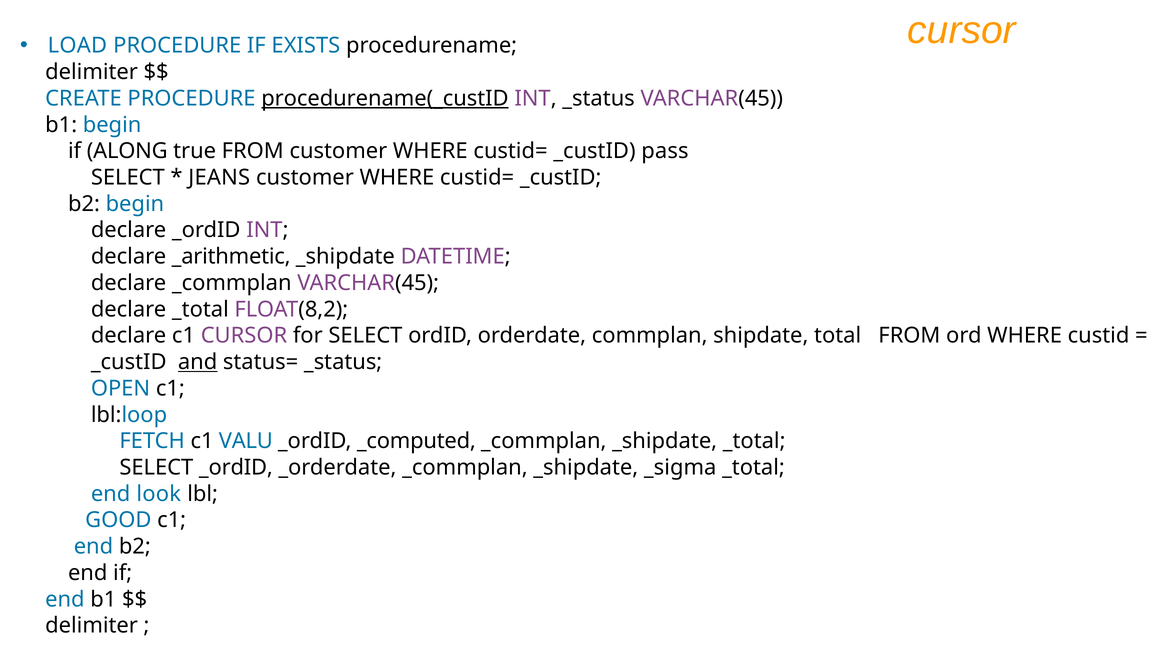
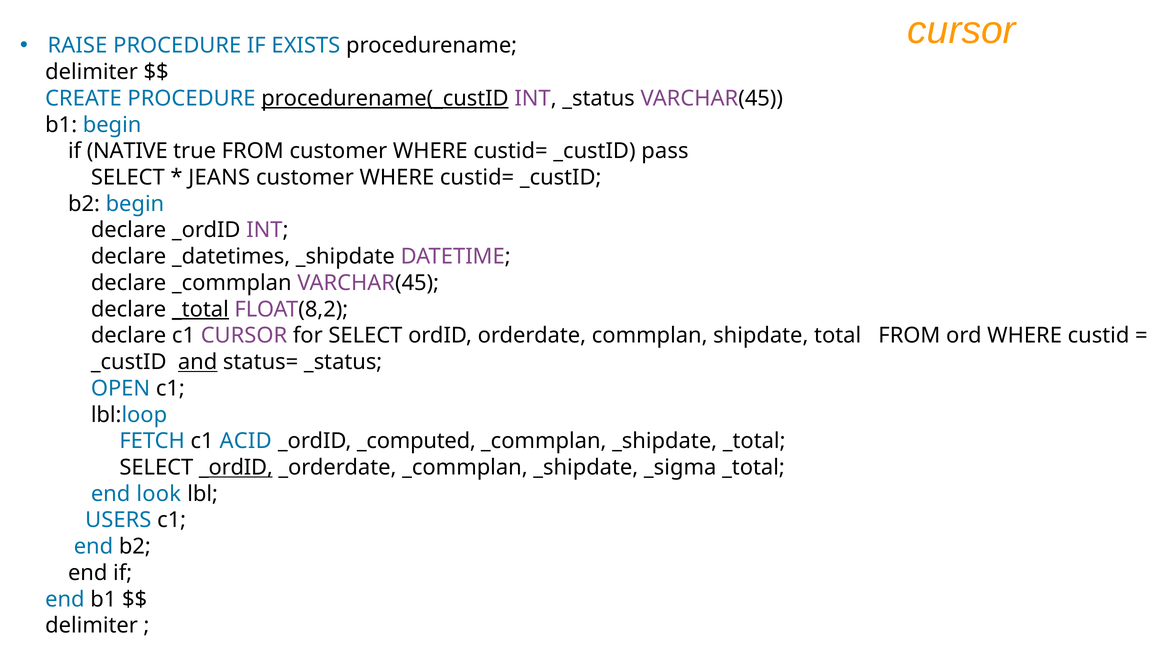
LOAD: LOAD -> RAISE
ALONG: ALONG -> NATIVE
_arithmetic: _arithmetic -> _datetimes
_total at (200, 309) underline: none -> present
VALU: VALU -> ACID
_ordID at (236, 467) underline: none -> present
GOOD: GOOD -> USERS
